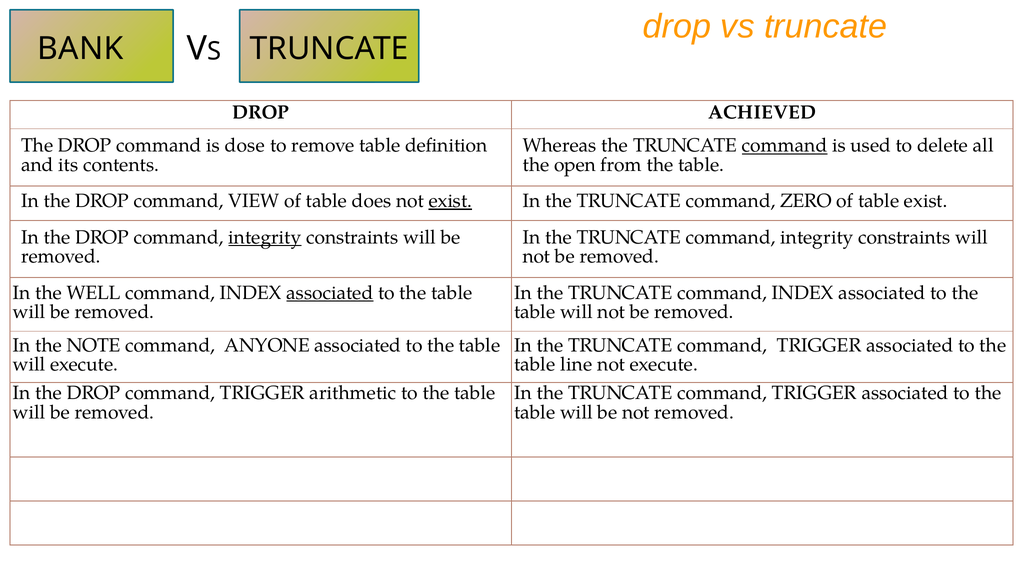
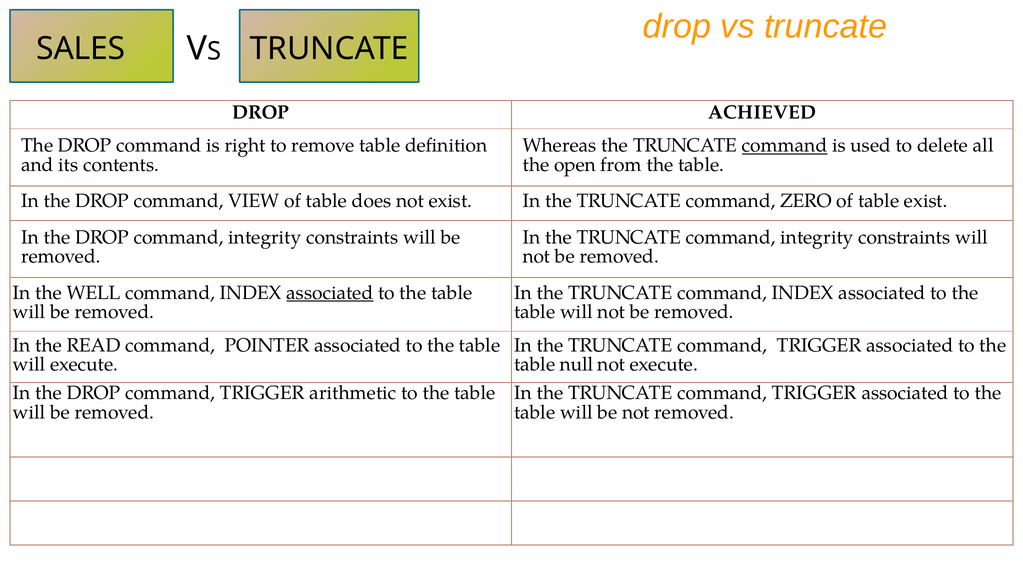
BANK: BANK -> SALES
dose: dose -> right
exist at (450, 201) underline: present -> none
integrity at (265, 237) underline: present -> none
NOTE: NOTE -> READ
ANYONE: ANYONE -> POINTER
line: line -> null
